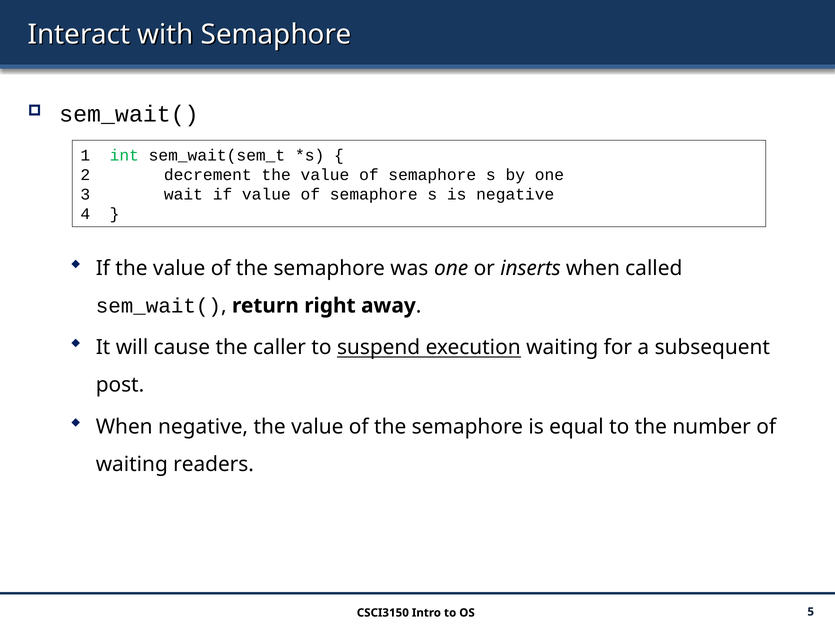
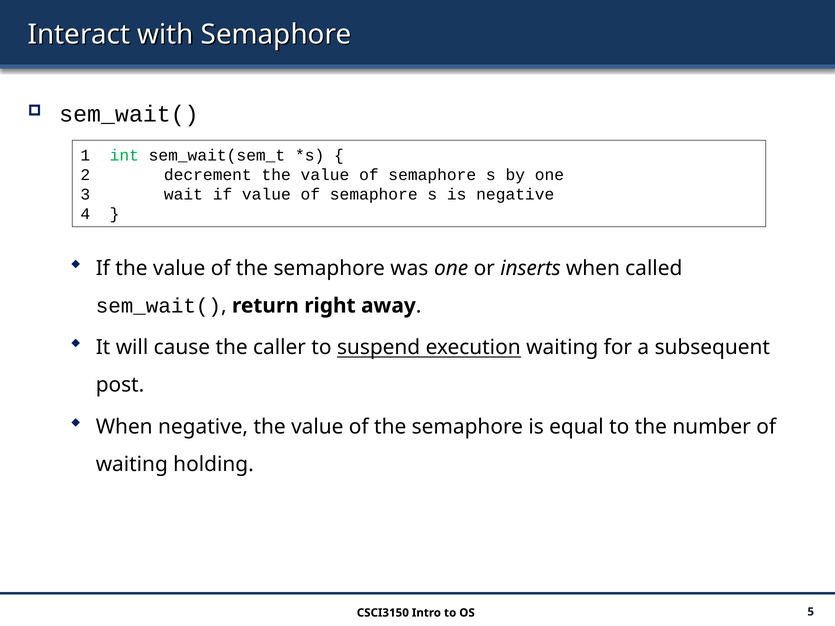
readers: readers -> holding
